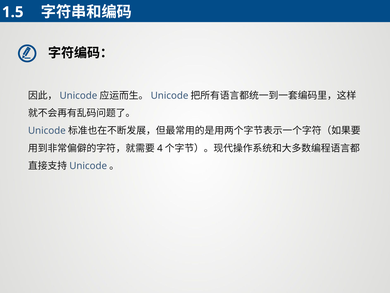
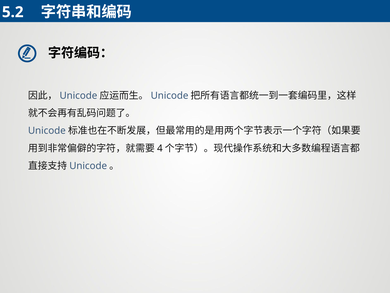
1.5: 1.5 -> 5.2
